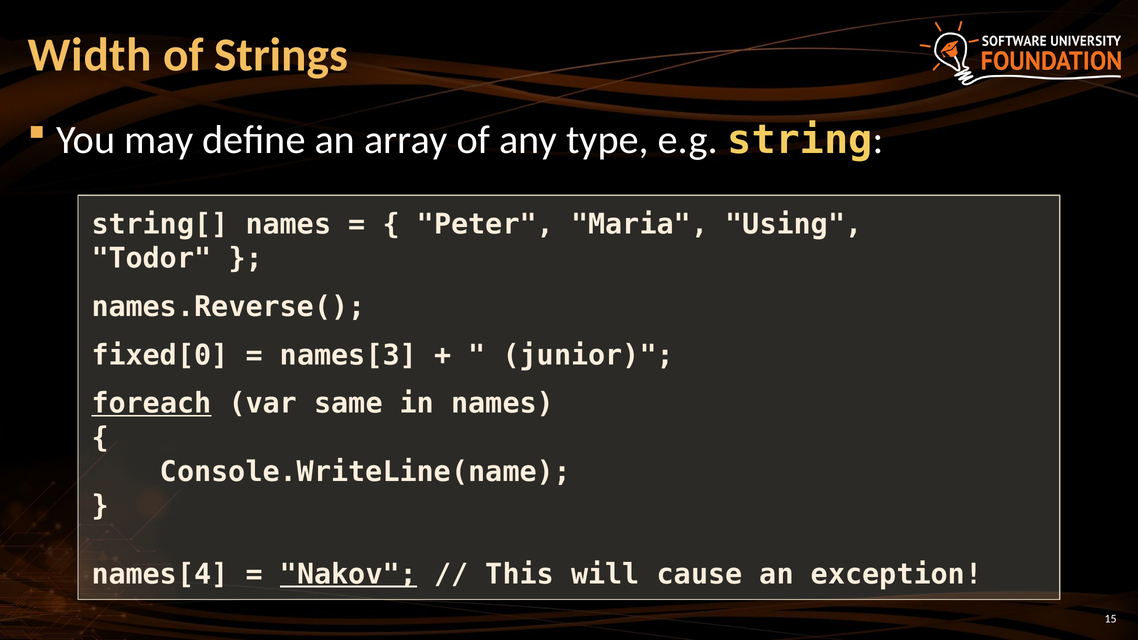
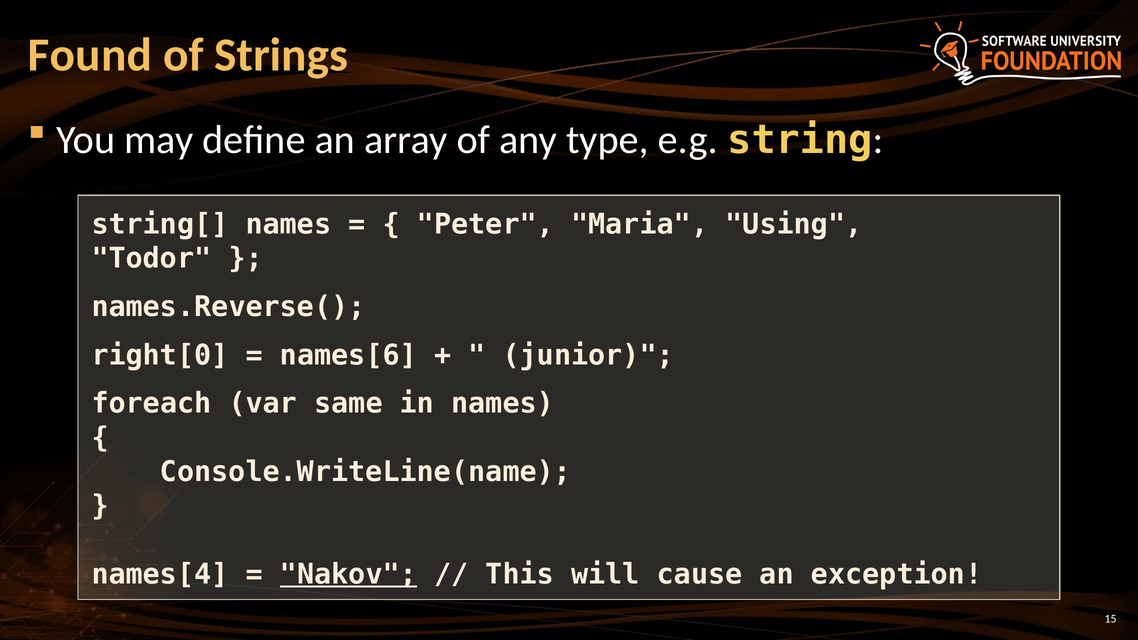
Width: Width -> Found
fixed[0: fixed[0 -> right[0
names[3: names[3 -> names[6
foreach underline: present -> none
